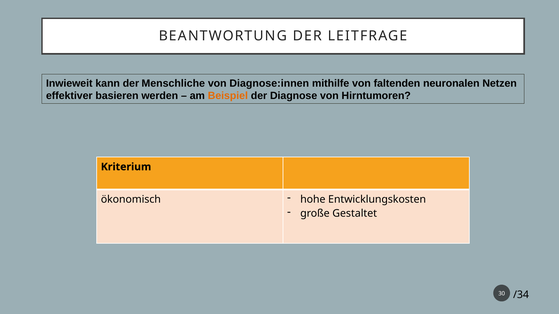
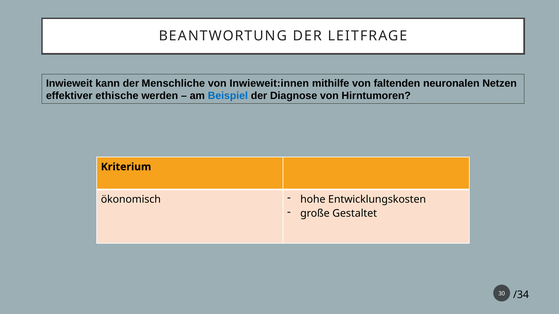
Diagnose:innen: Diagnose:innen -> Inwieweit:innen
basieren: basieren -> ethische
Beispiel colour: orange -> blue
